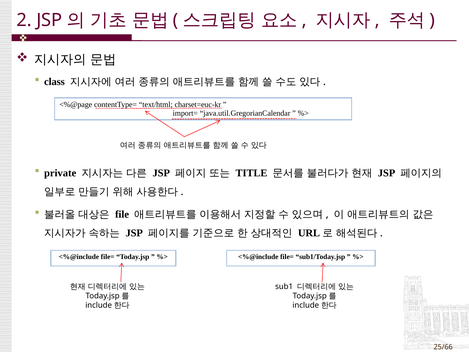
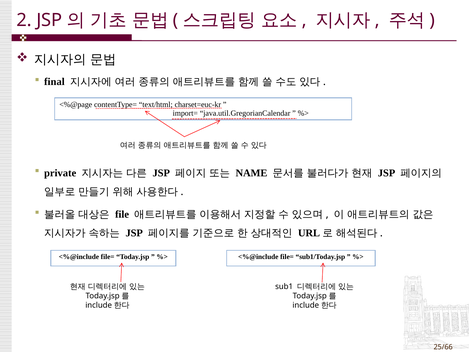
class: class -> final
TITLE: TITLE -> NAME
